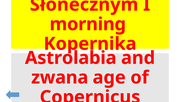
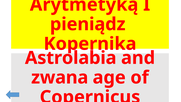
Słonecznym: Słonecznym -> Arytmetyką
morning: morning -> pieniądz
